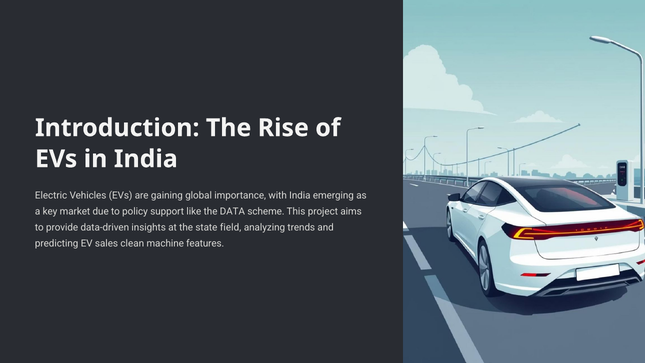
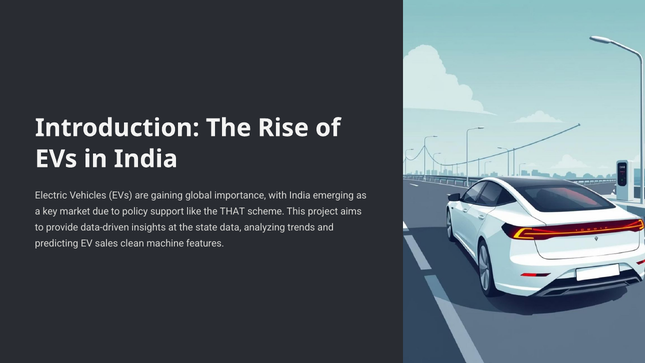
DATA: DATA -> THAT
field: field -> data
